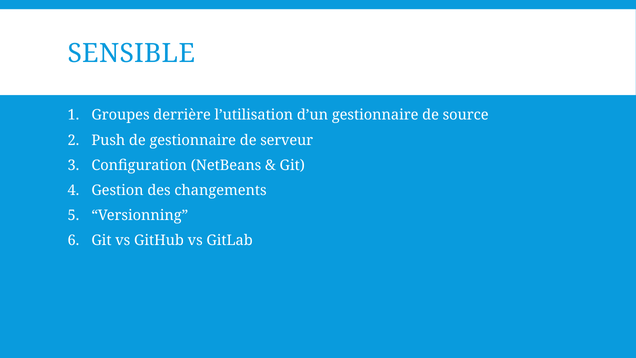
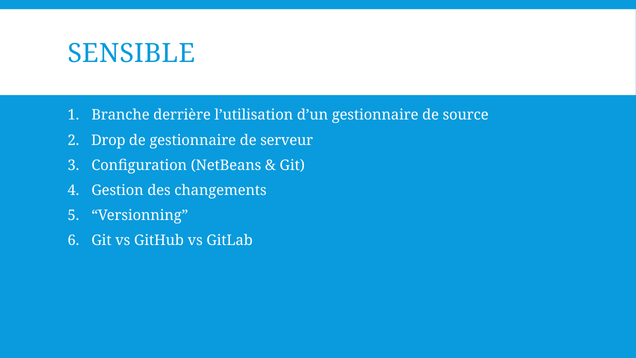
Groupes: Groupes -> Branche
Push: Push -> Drop
